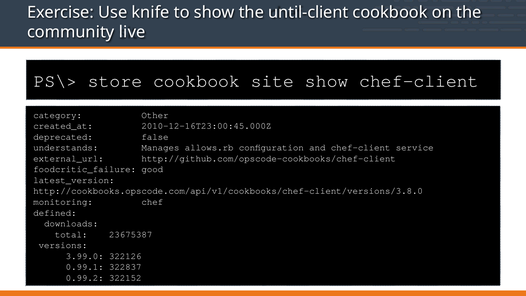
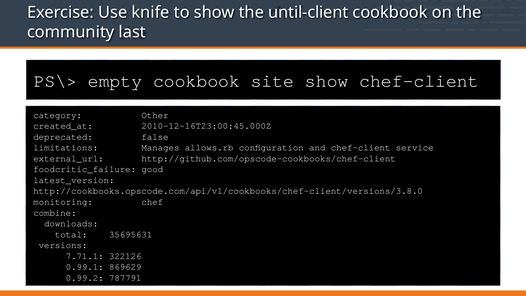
live: live -> last
store: store -> empty
understands: understands -> limitations
defined: defined -> combine
23675387: 23675387 -> 35695631
3.99.0: 3.99.0 -> 7.71.1
322837: 322837 -> 869629
322152: 322152 -> 787791
